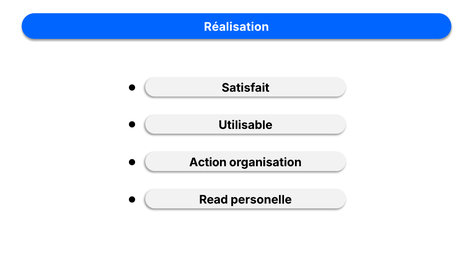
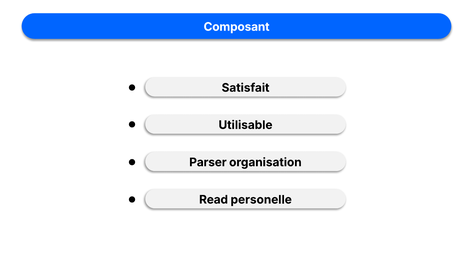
Réalisation: Réalisation -> Composant
Action: Action -> Parser
